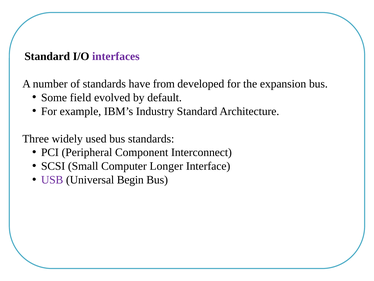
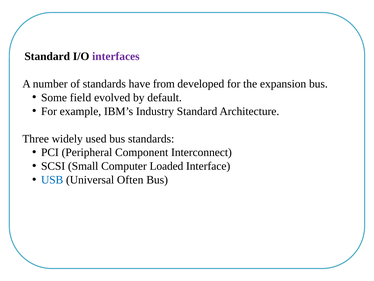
Longer: Longer -> Loaded
USB colour: purple -> blue
Begin: Begin -> Often
